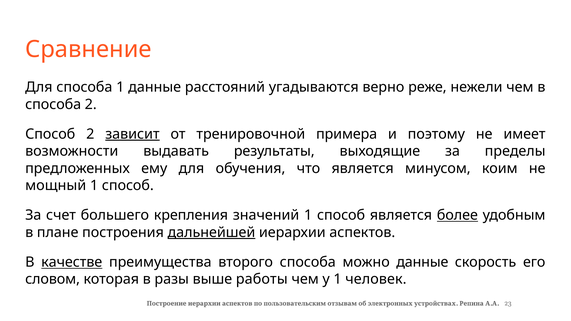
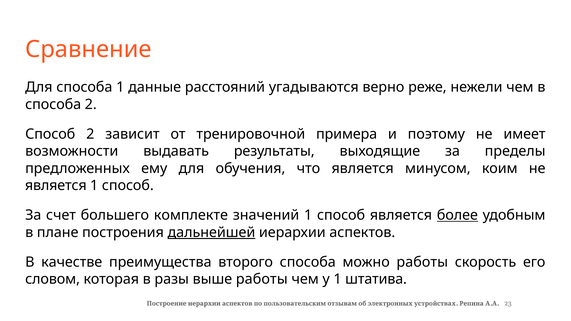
зависит underline: present -> none
мощный at (56, 186): мощный -> является
крепления: крепления -> комплекте
качестве underline: present -> none
можно данные: данные -> работы
человек: человек -> штатива
